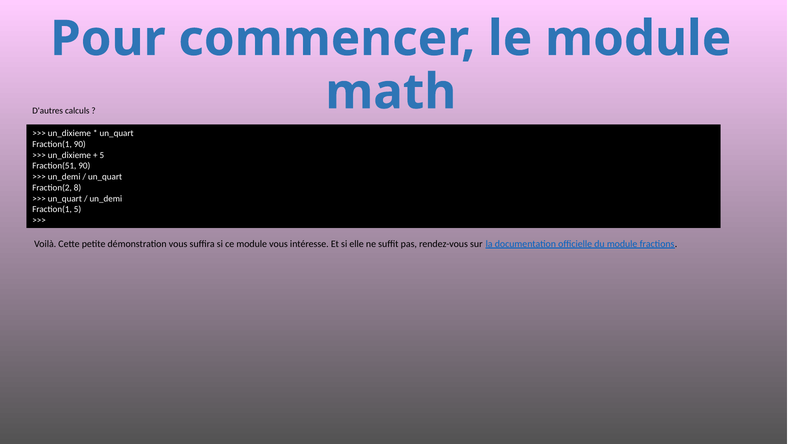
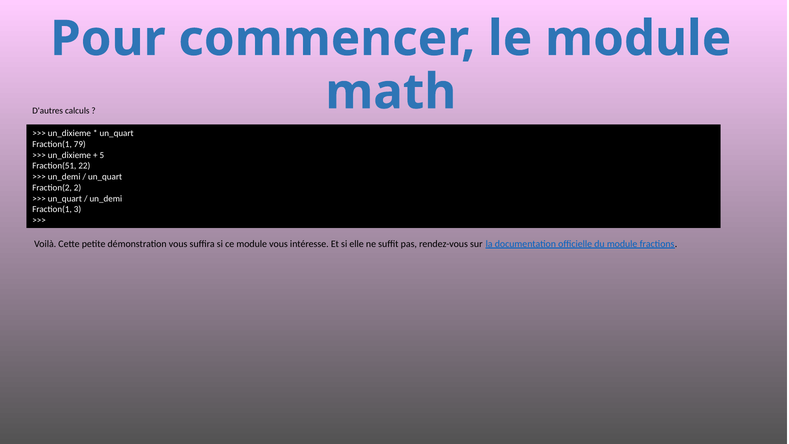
Fraction(1 90: 90 -> 79
Fraction(51 90: 90 -> 22
8: 8 -> 2
Fraction(1 5: 5 -> 3
